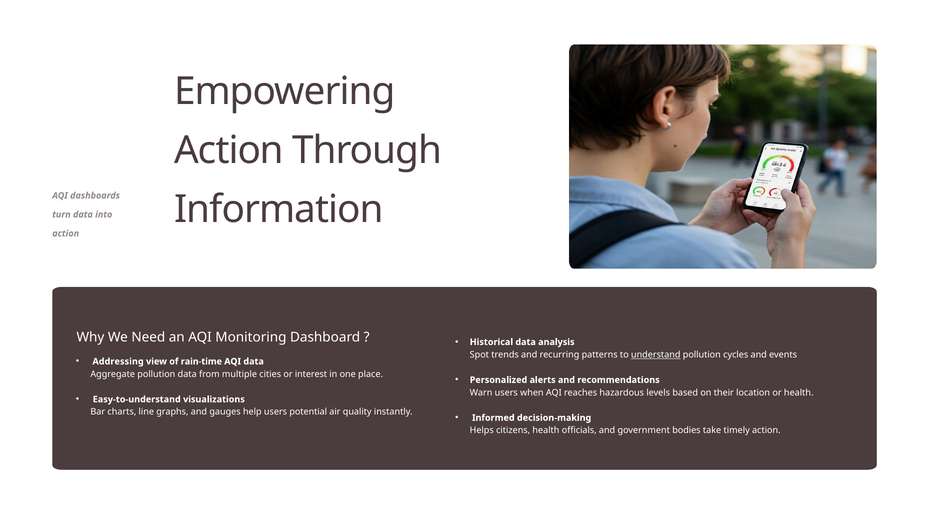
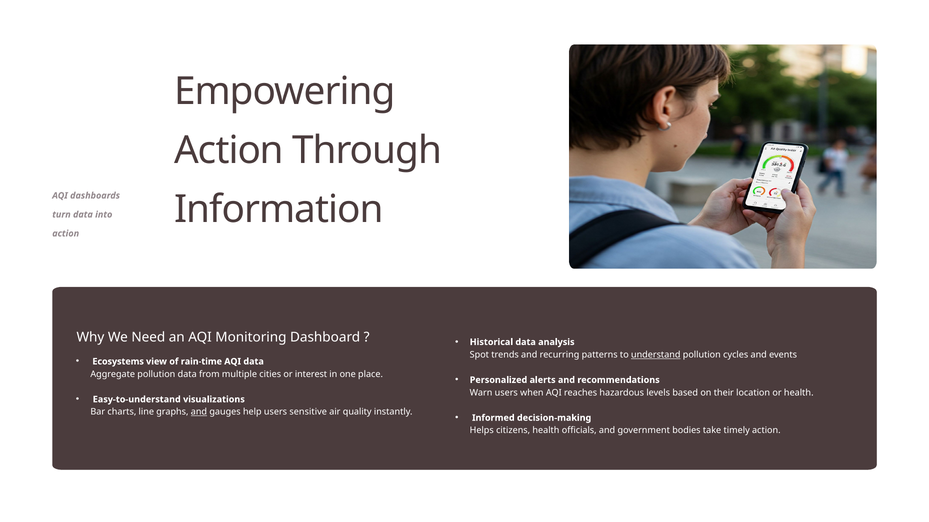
Addressing: Addressing -> Ecosystems
and at (199, 412) underline: none -> present
potential: potential -> sensitive
